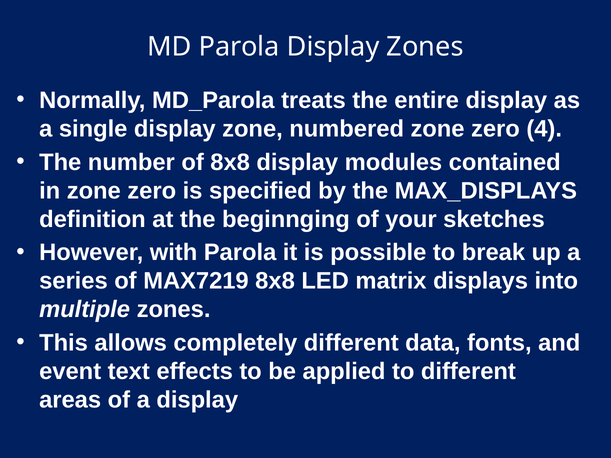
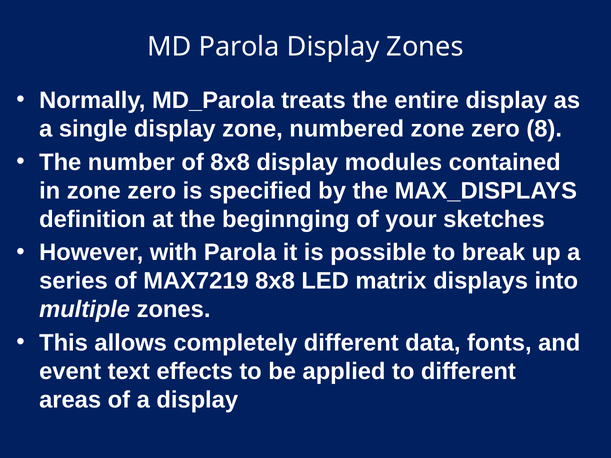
4: 4 -> 8
